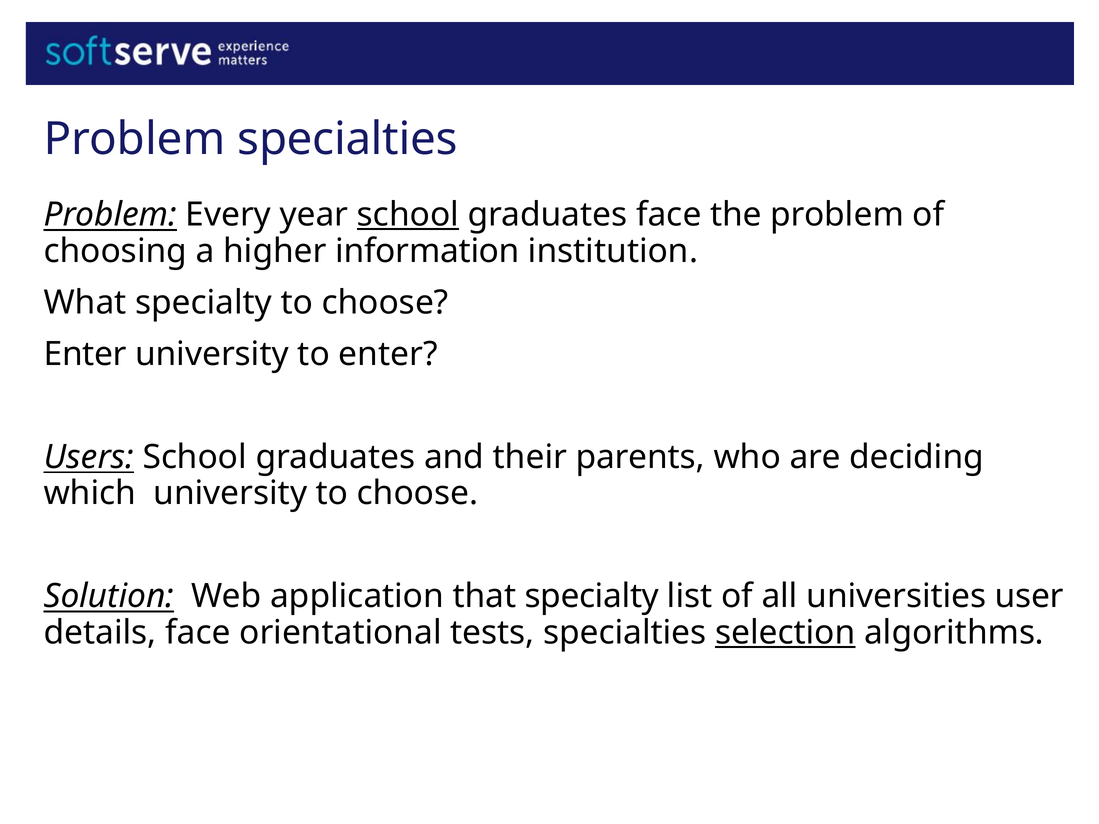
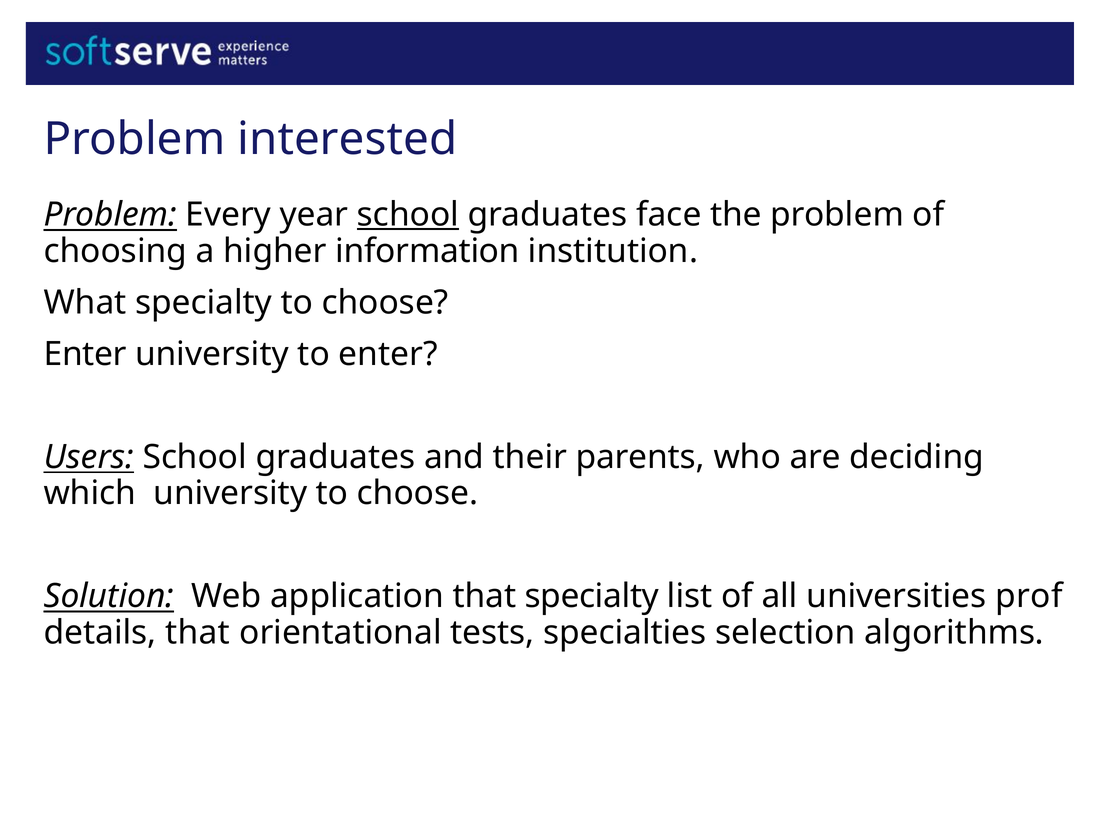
Problem specialties: specialties -> interested
user: user -> prof
details face: face -> that
selection underline: present -> none
